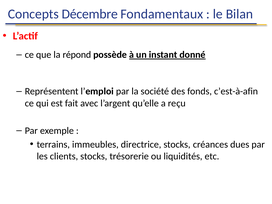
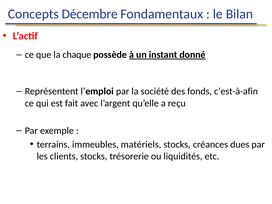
répond: répond -> chaque
directrice: directrice -> matériels
